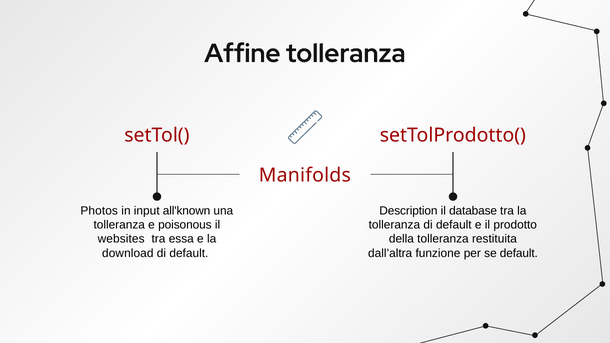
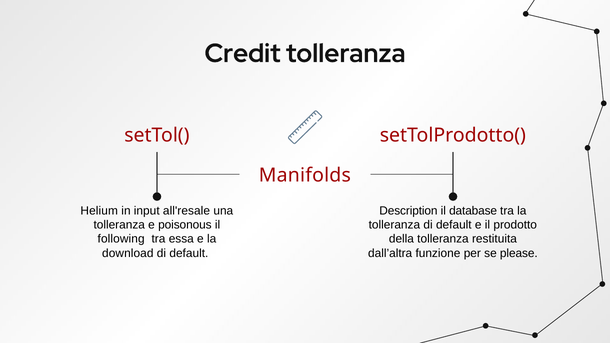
Affine: Affine -> Credit
Photos: Photos -> Helium
all'known: all'known -> all'resale
websites: websites -> following
se default: default -> please
